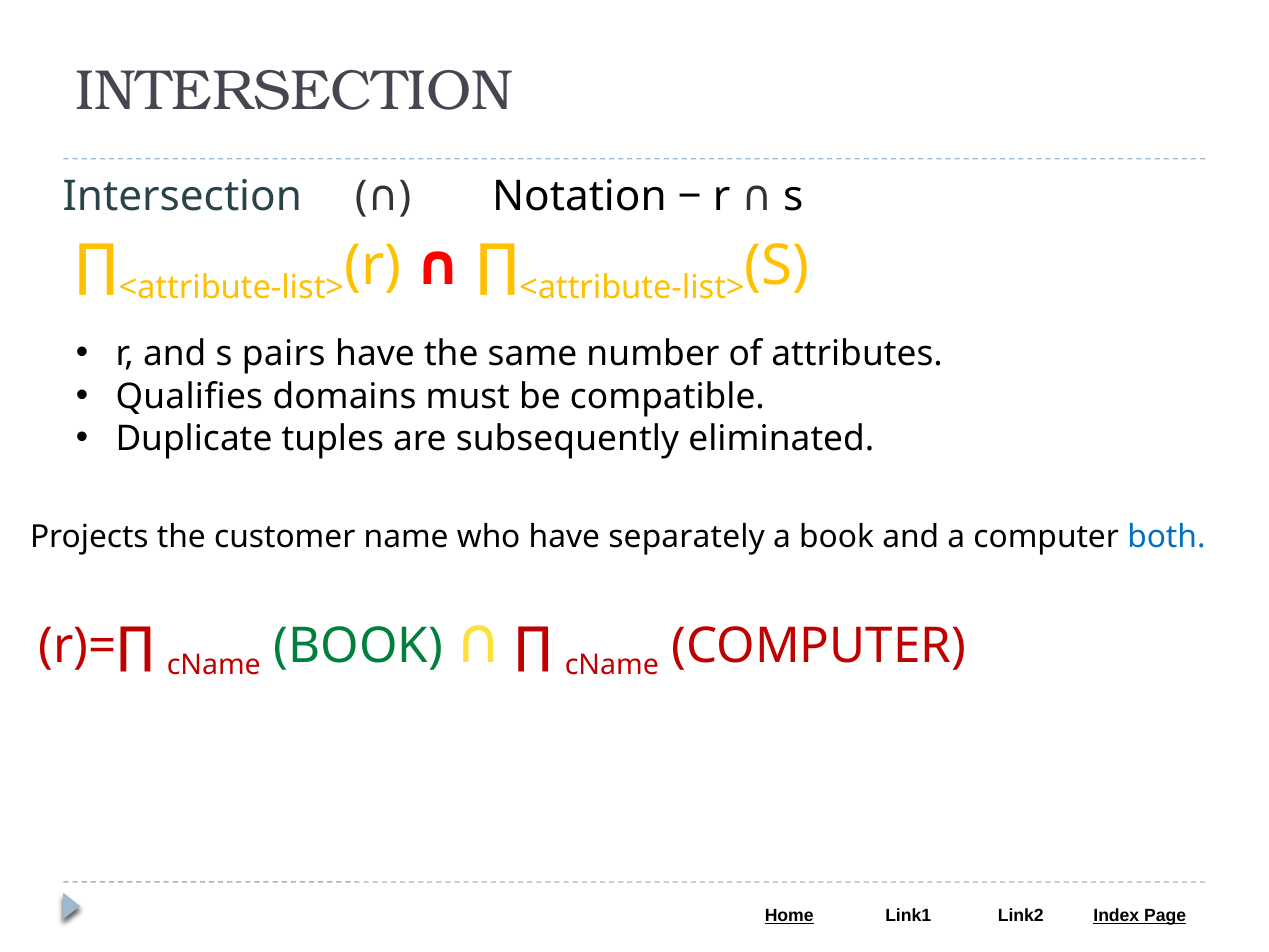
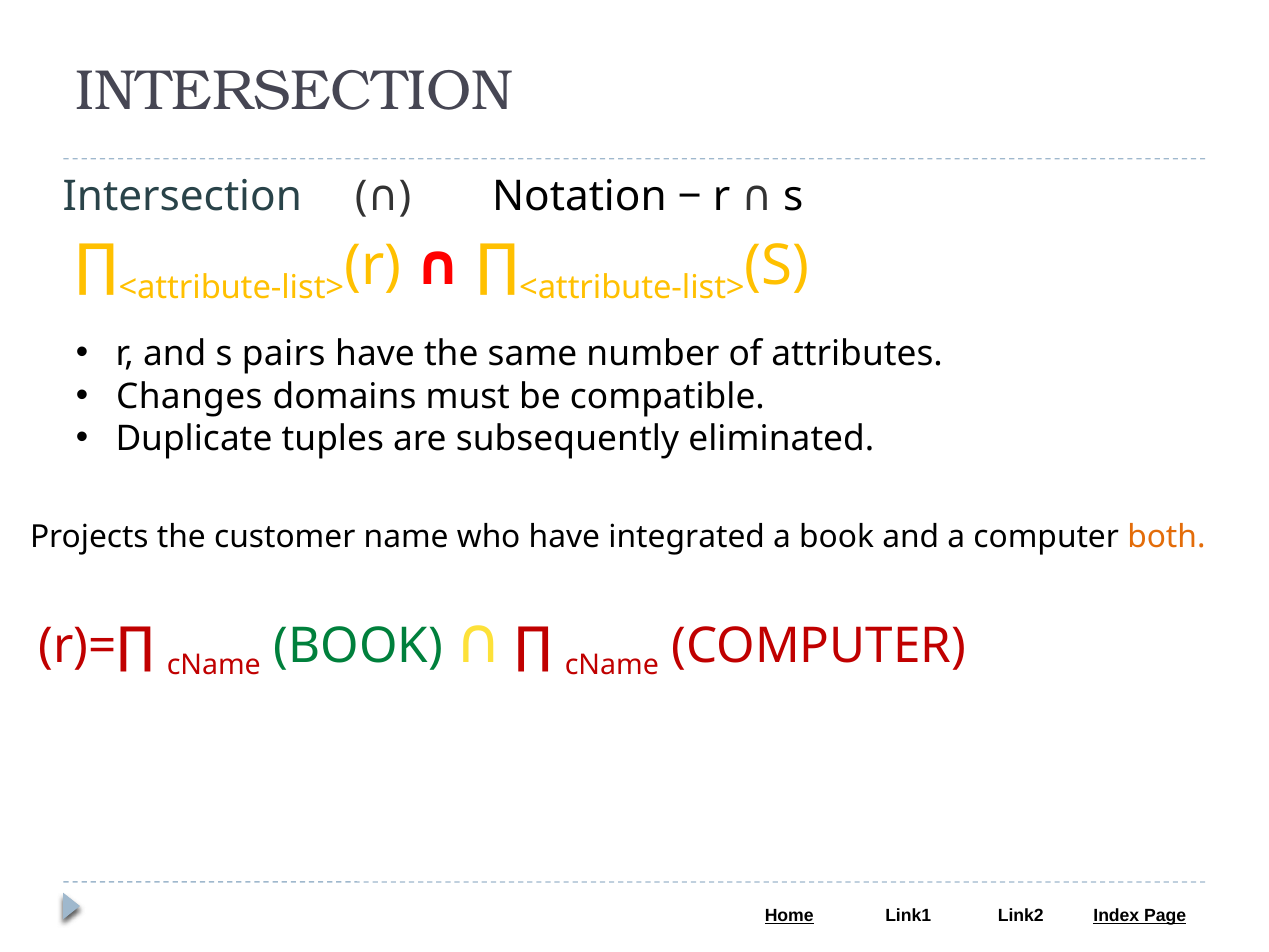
Qualifies: Qualifies -> Changes
separately: separately -> integrated
both colour: blue -> orange
